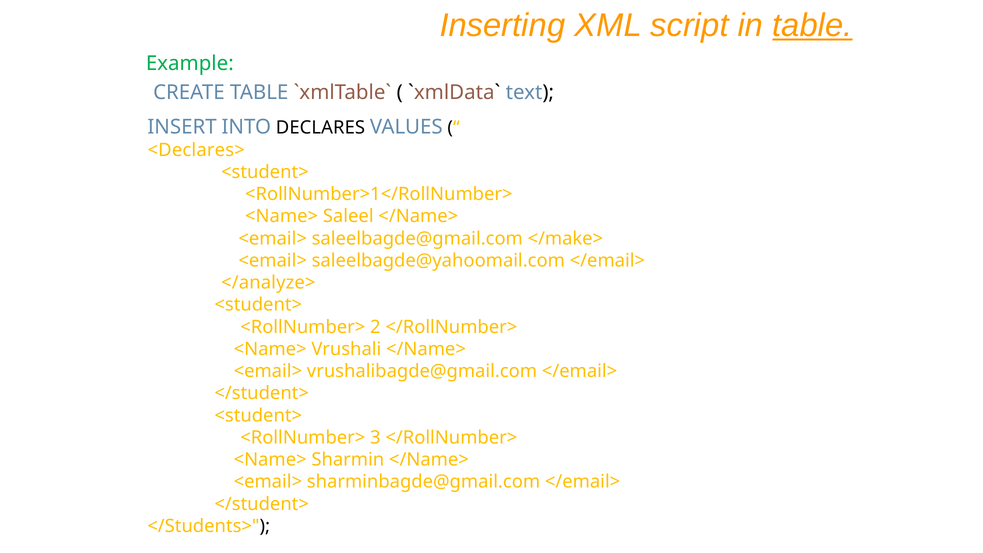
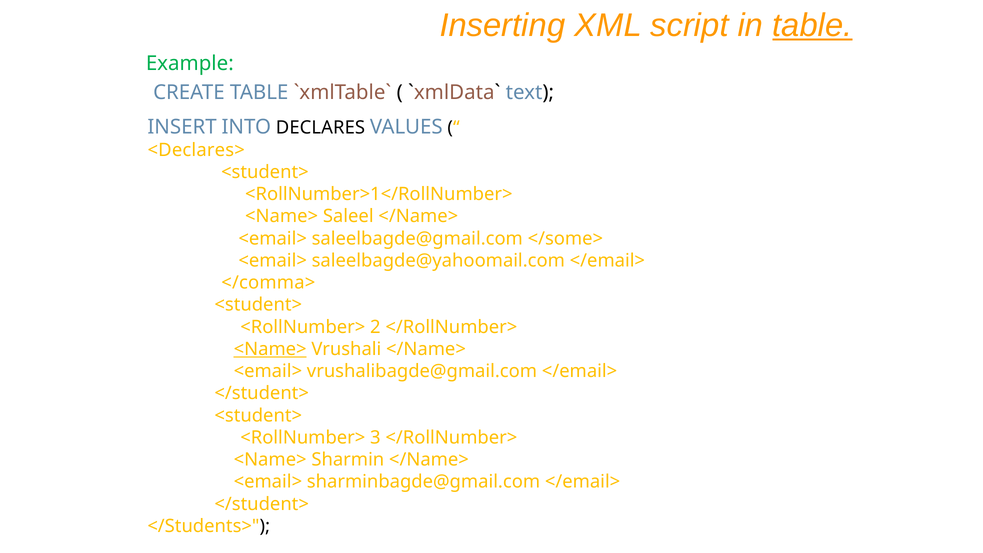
</make>: </make> -> </some>
</analyze>: </analyze> -> </comma>
<Name> at (270, 349) underline: none -> present
